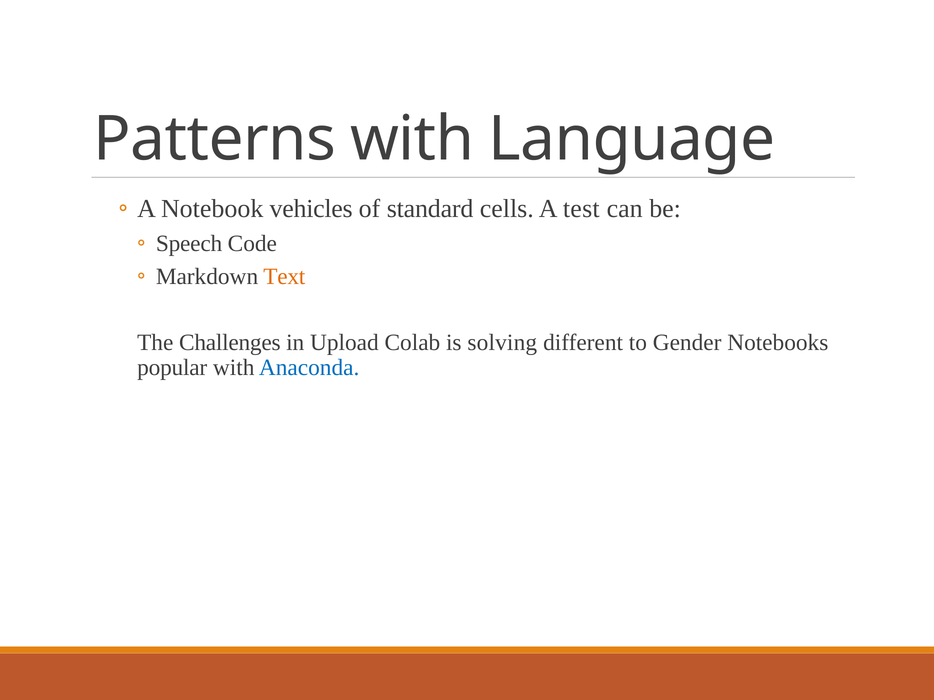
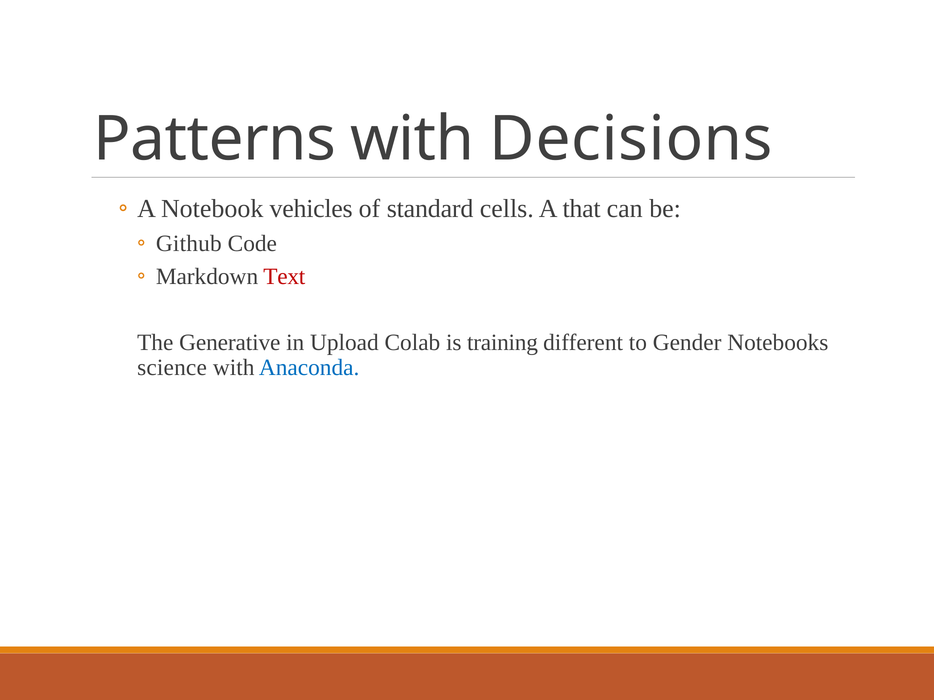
Language: Language -> Decisions
test: test -> that
Speech: Speech -> Github
Text colour: orange -> red
Challenges: Challenges -> Generative
solving: solving -> training
popular: popular -> science
